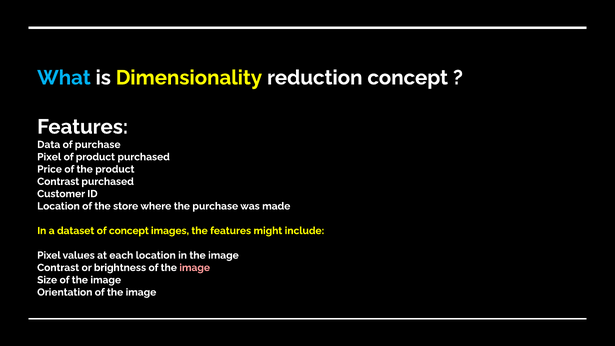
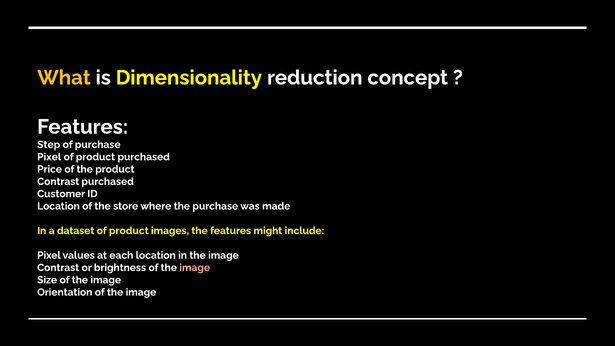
What colour: light blue -> yellow
Data: Data -> Step
dataset of concept: concept -> product
